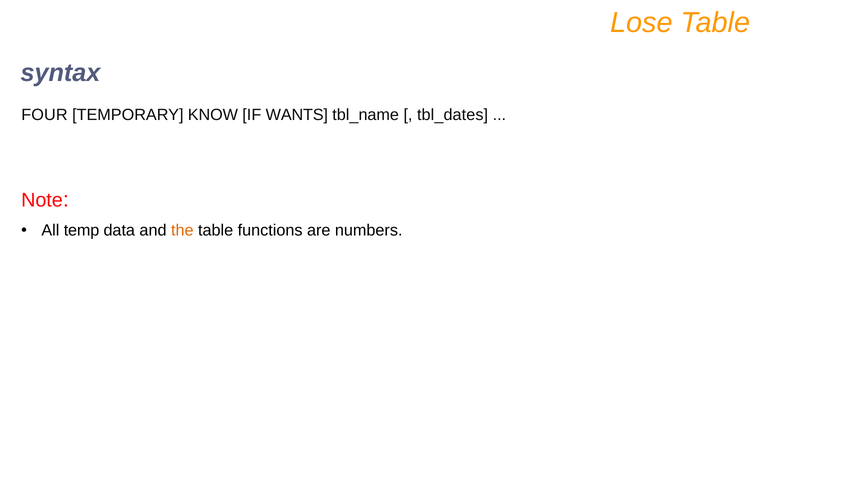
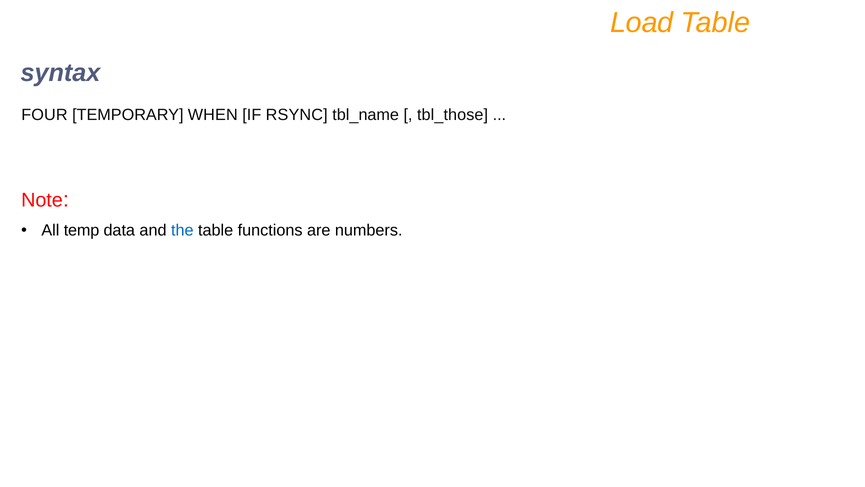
Lose: Lose -> Load
KNOW: KNOW -> WHEN
WANTS: WANTS -> RSYNC
tbl_dates: tbl_dates -> tbl_those
the colour: orange -> blue
